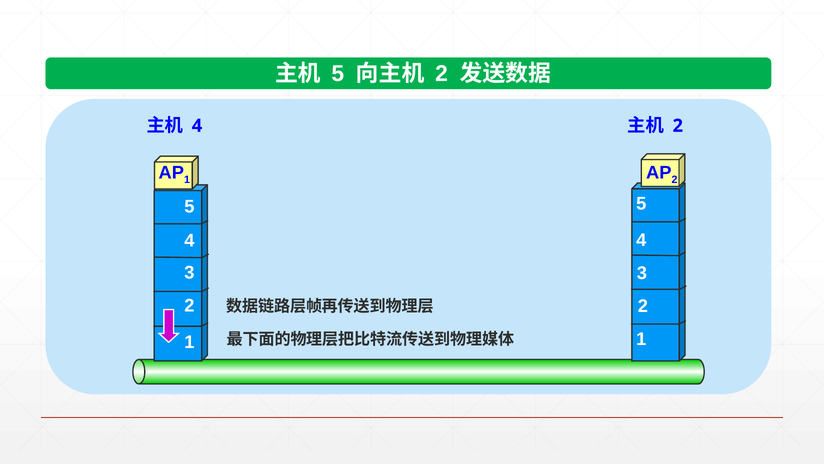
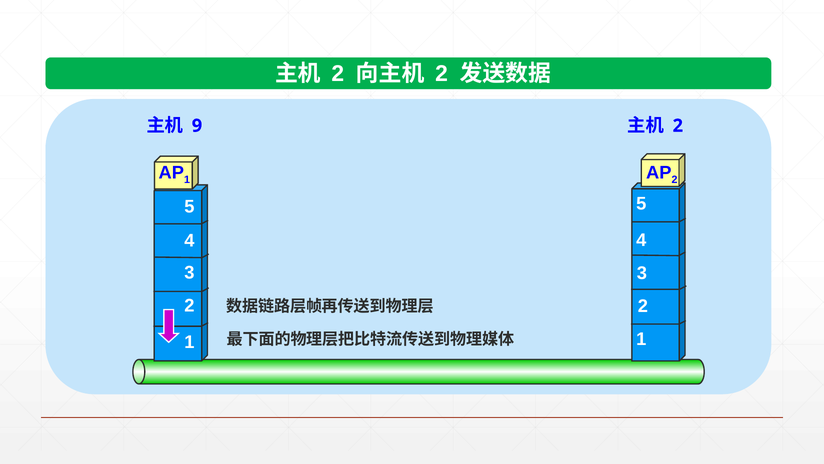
5 at (338, 74): 5 -> 2
4 at (197, 126): 4 -> 9
